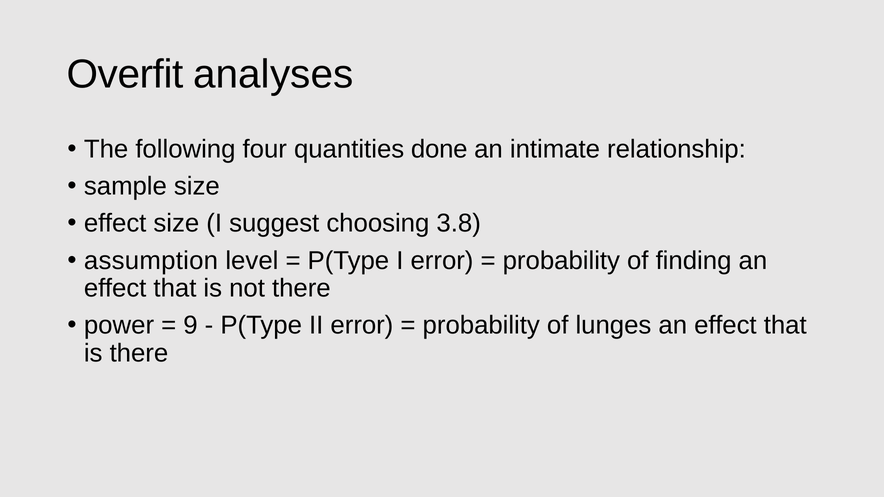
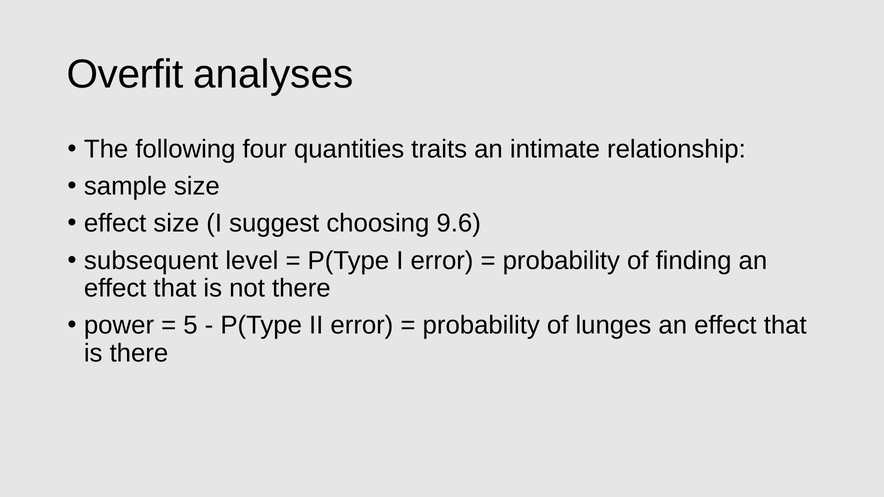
done: done -> traits
3.8: 3.8 -> 9.6
assumption: assumption -> subsequent
9: 9 -> 5
